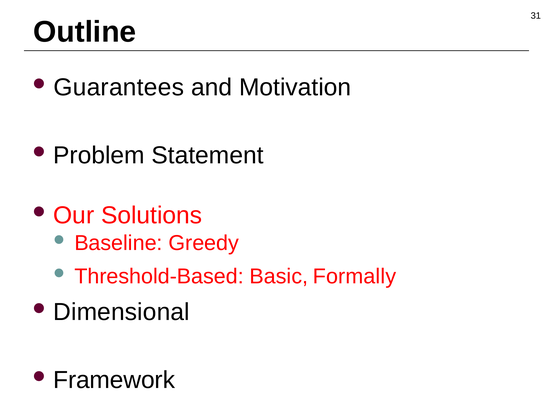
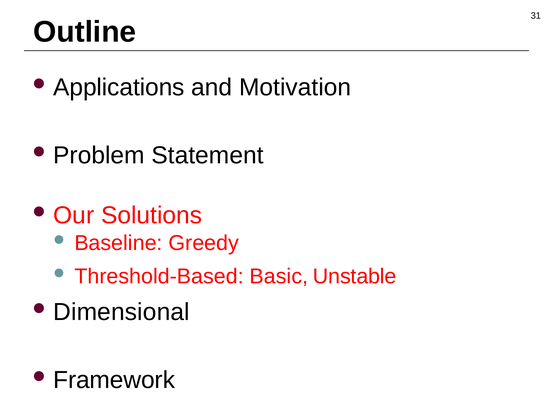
Guarantees: Guarantees -> Applications
Formally: Formally -> Unstable
